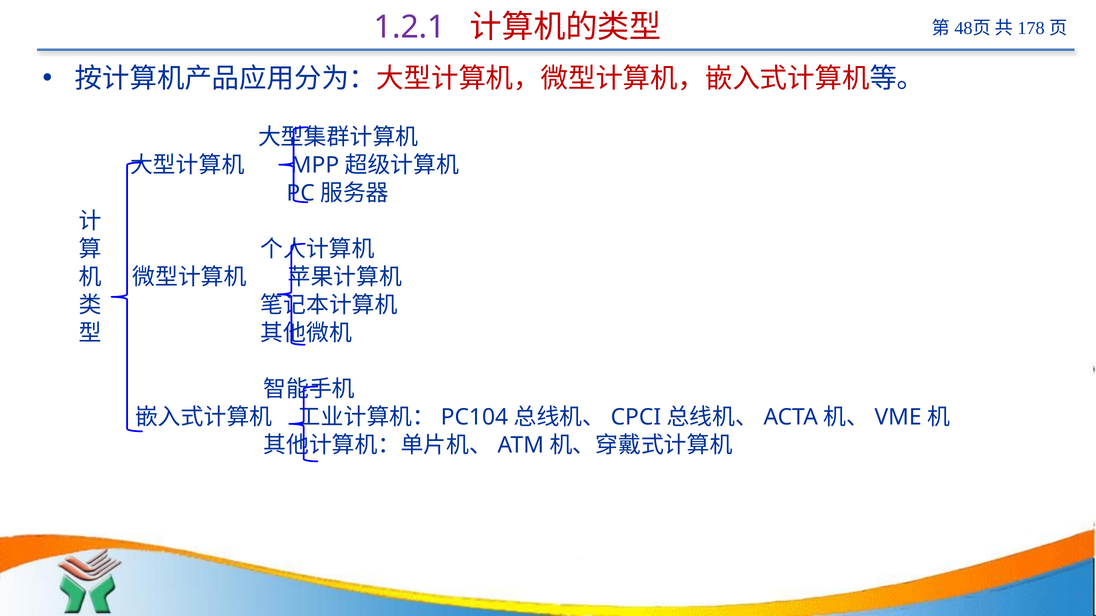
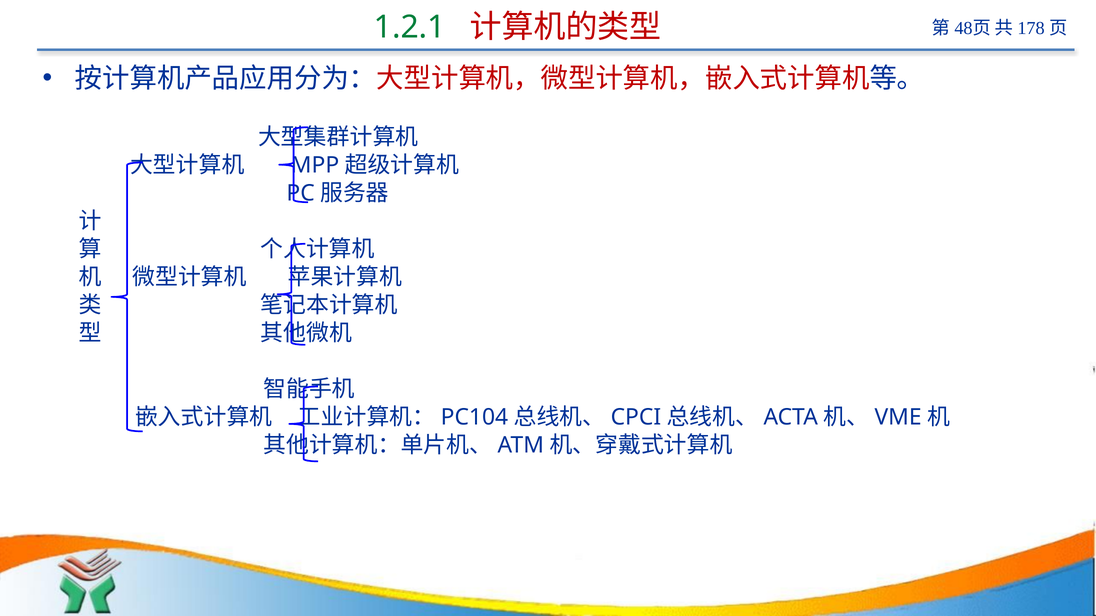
1.2.1 colour: purple -> green
